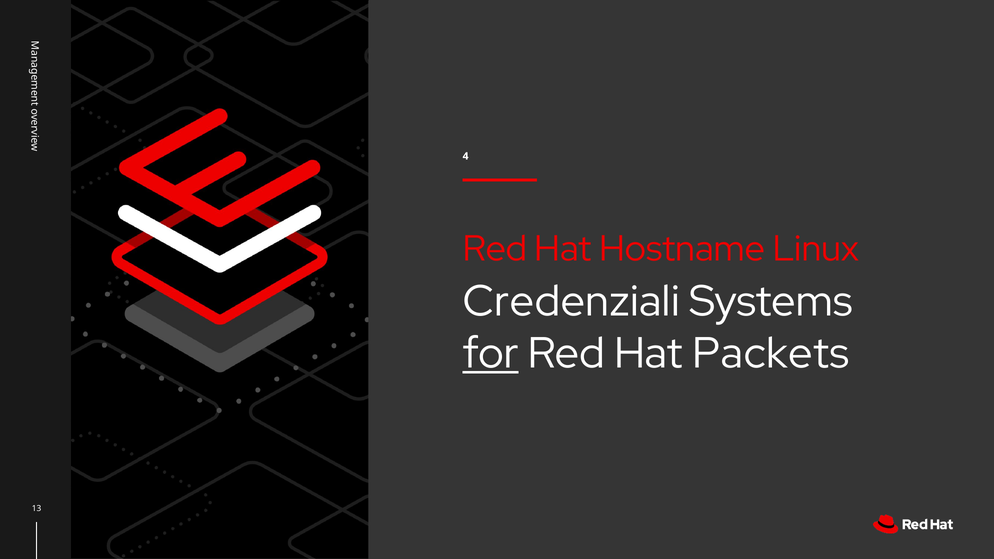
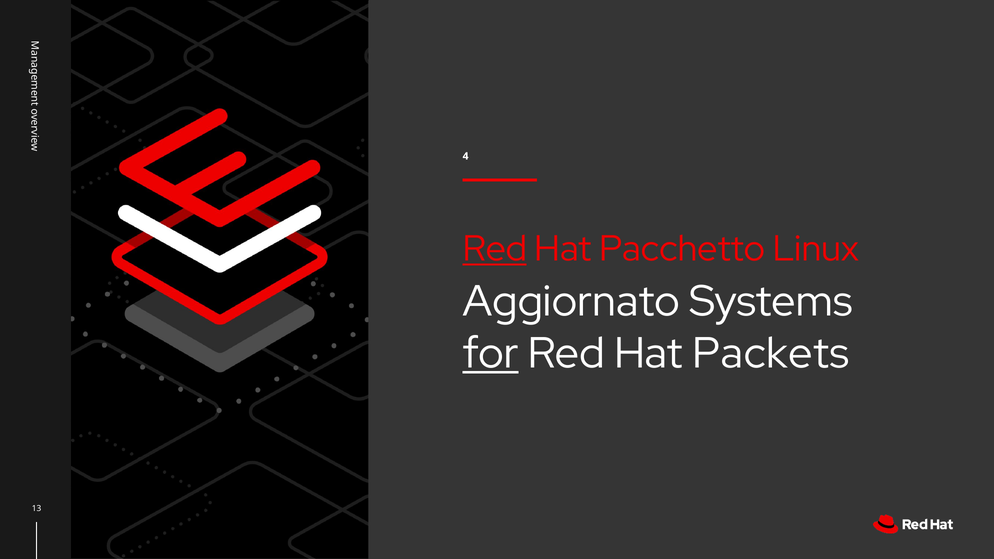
Red at (495, 249) underline: none -> present
Hostname: Hostname -> Pacchetto
Credenziali: Credenziali -> Aggiornato
